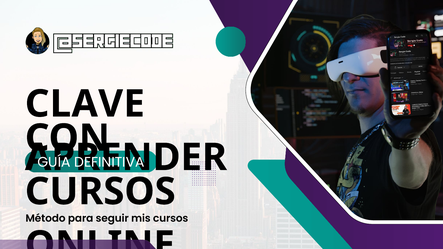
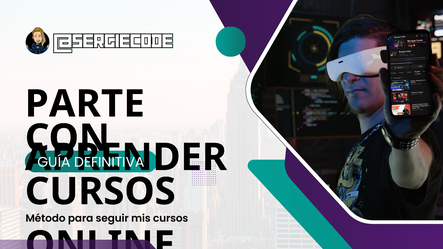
CLAVE: CLAVE -> PARTE
